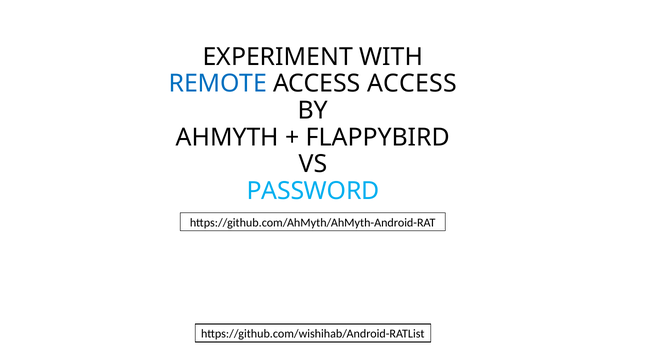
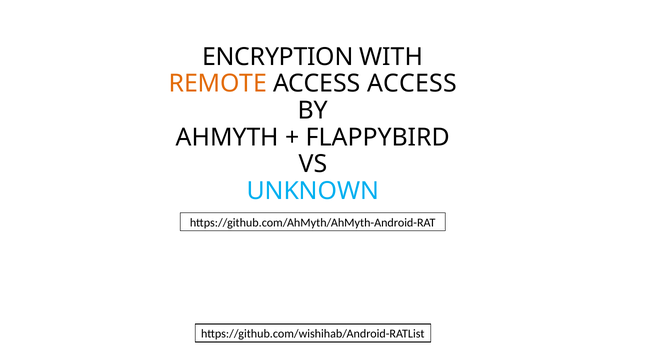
EXPERIMENT: EXPERIMENT -> ENCRYPTION
REMOTE colour: blue -> orange
PASSWORD: PASSWORD -> UNKNOWN
